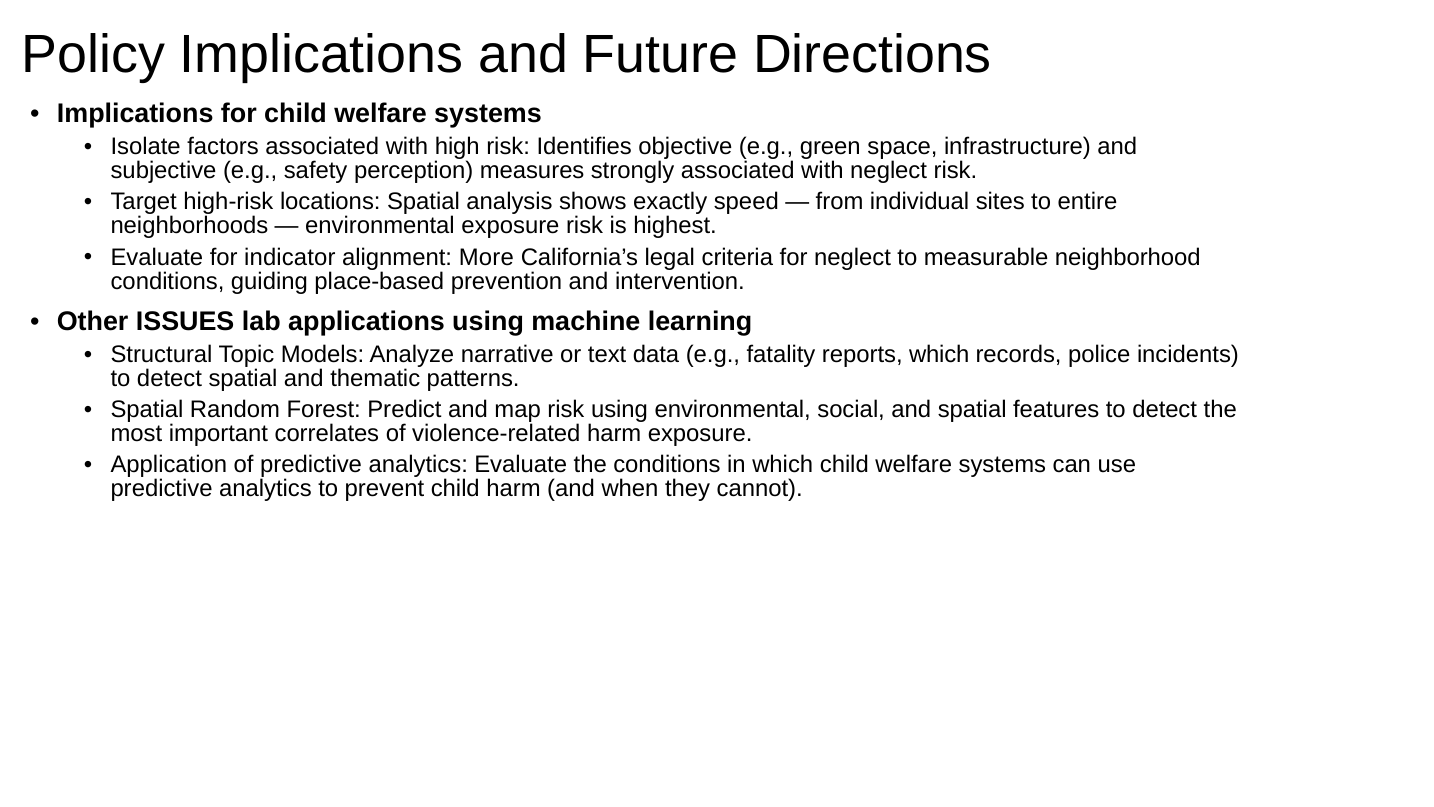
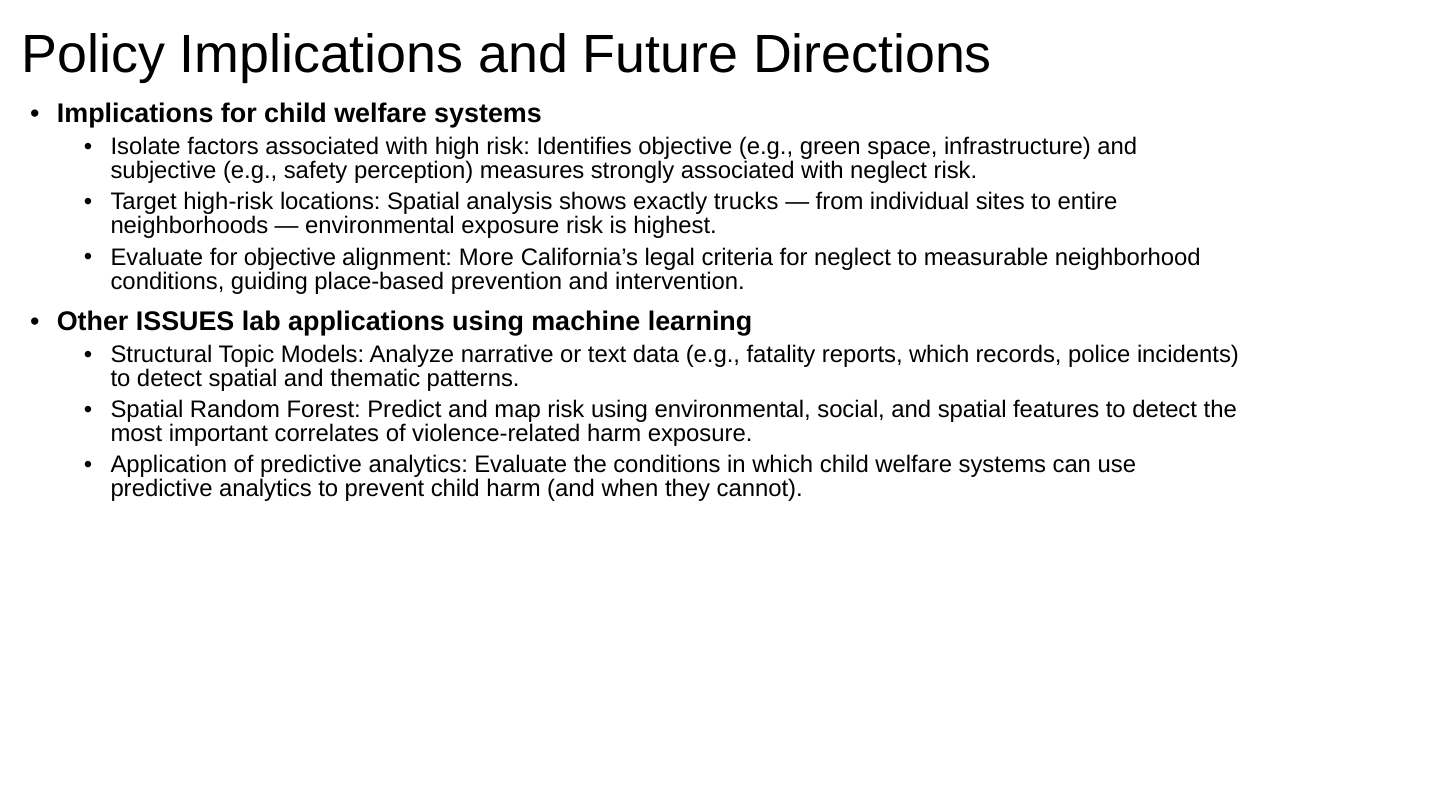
speed: speed -> trucks
for indicator: indicator -> objective
